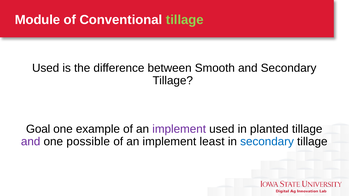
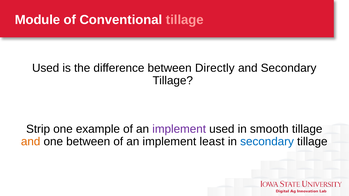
tillage at (185, 20) colour: light green -> pink
Smooth: Smooth -> Directly
Goal: Goal -> Strip
planted: planted -> smooth
and at (31, 142) colour: purple -> orange
one possible: possible -> between
